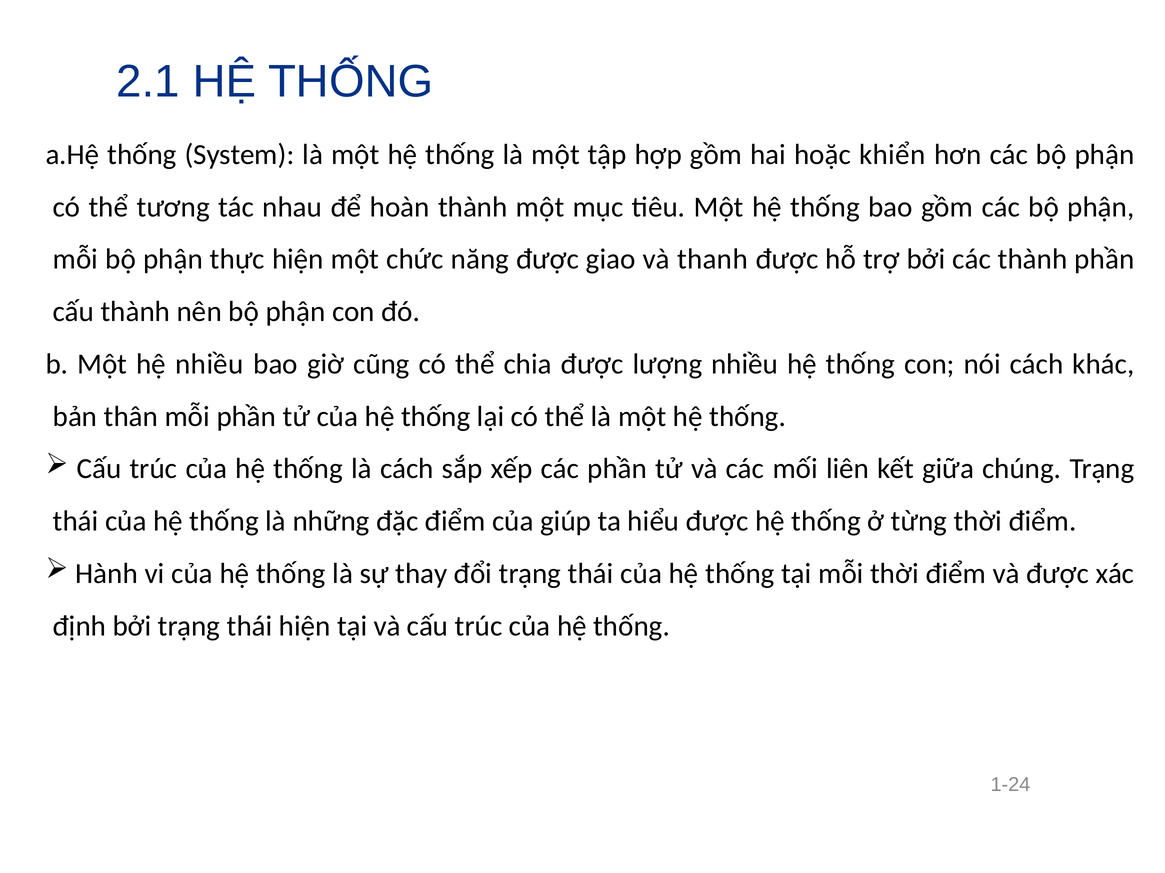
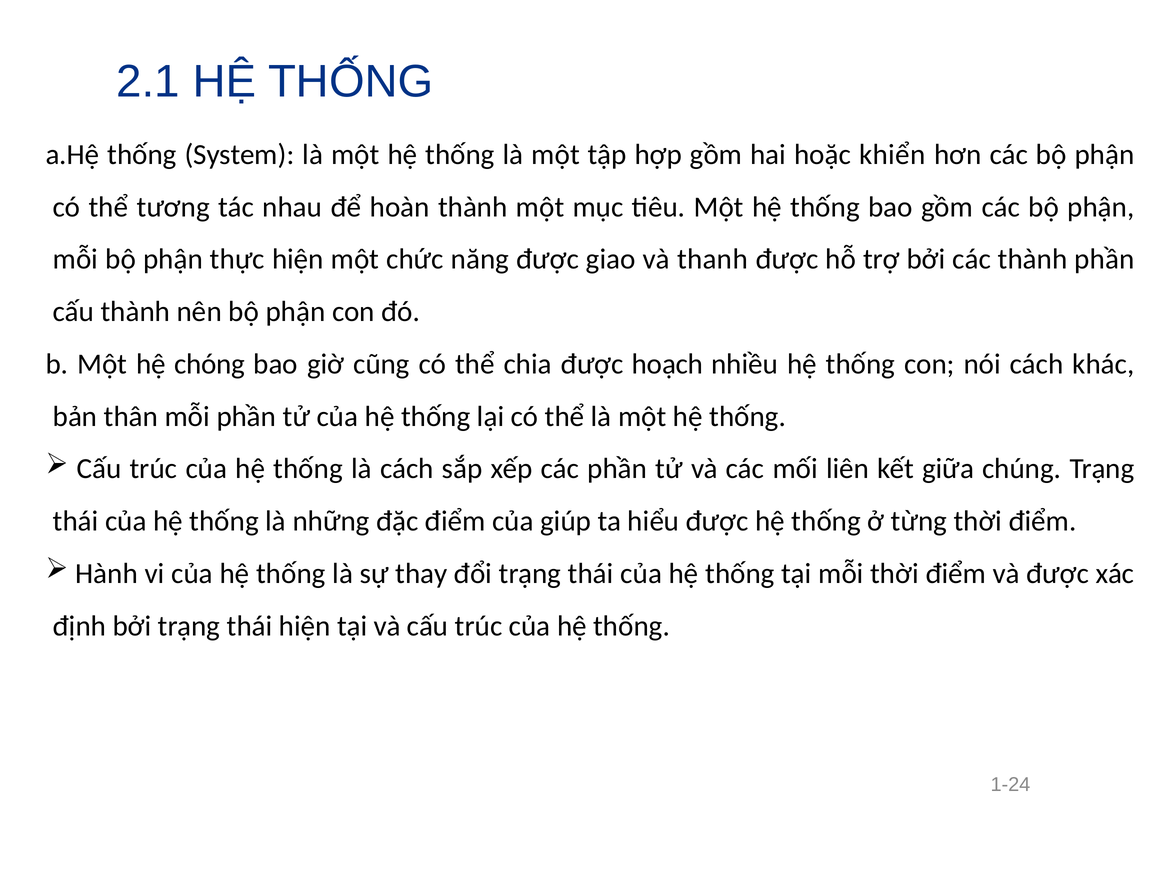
hệ nhiều: nhiều -> chóng
lượng: lượng -> hoạch
